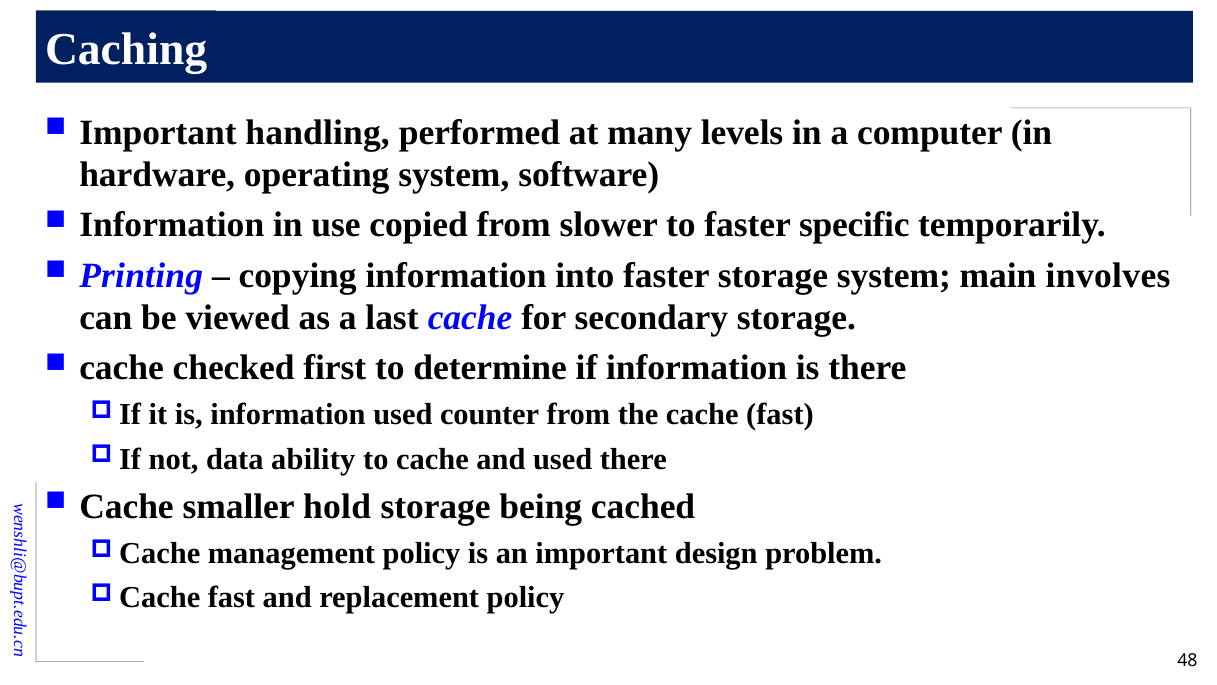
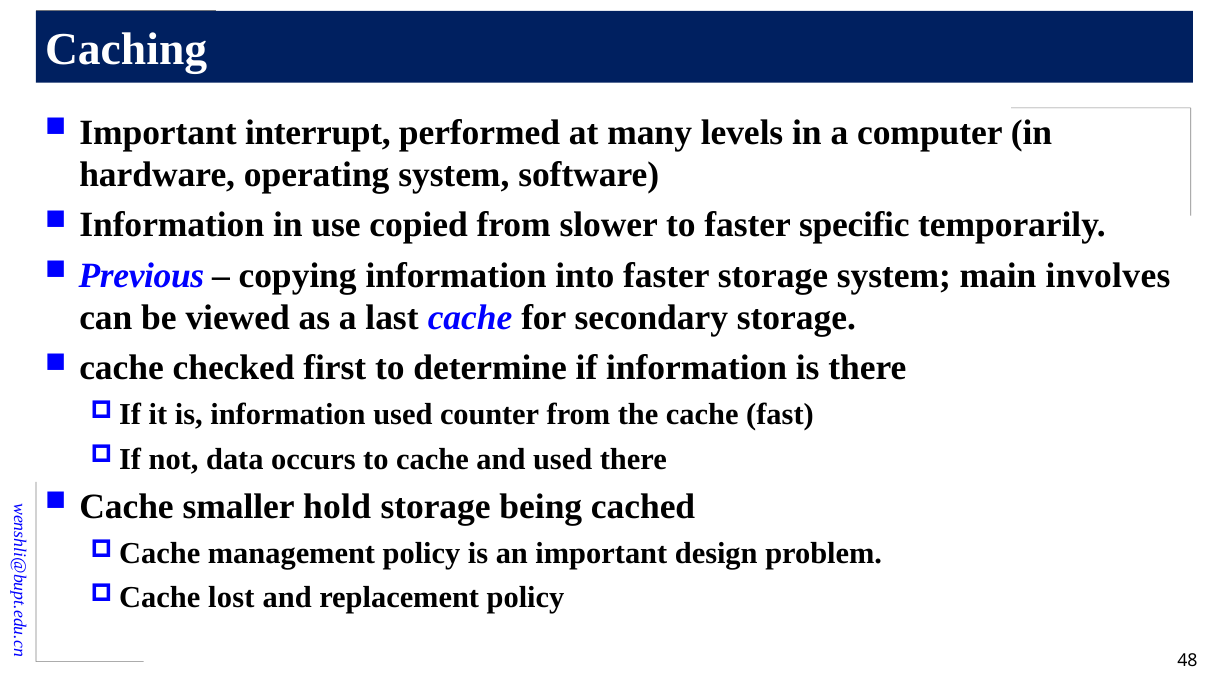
handling: handling -> interrupt
Printing: Printing -> Previous
ability: ability -> occurs
fast at (231, 597): fast -> lost
